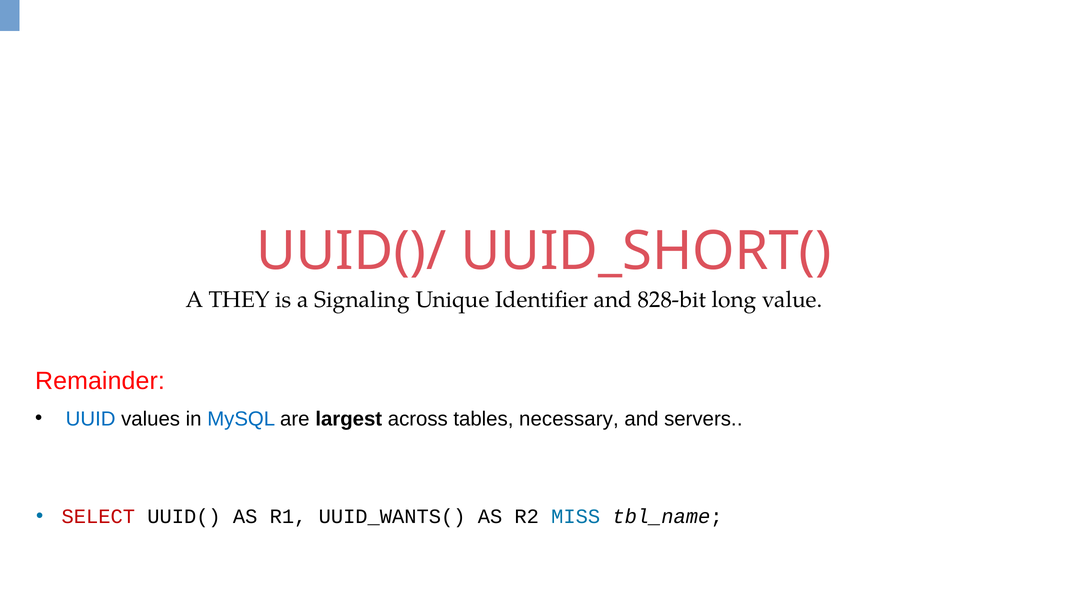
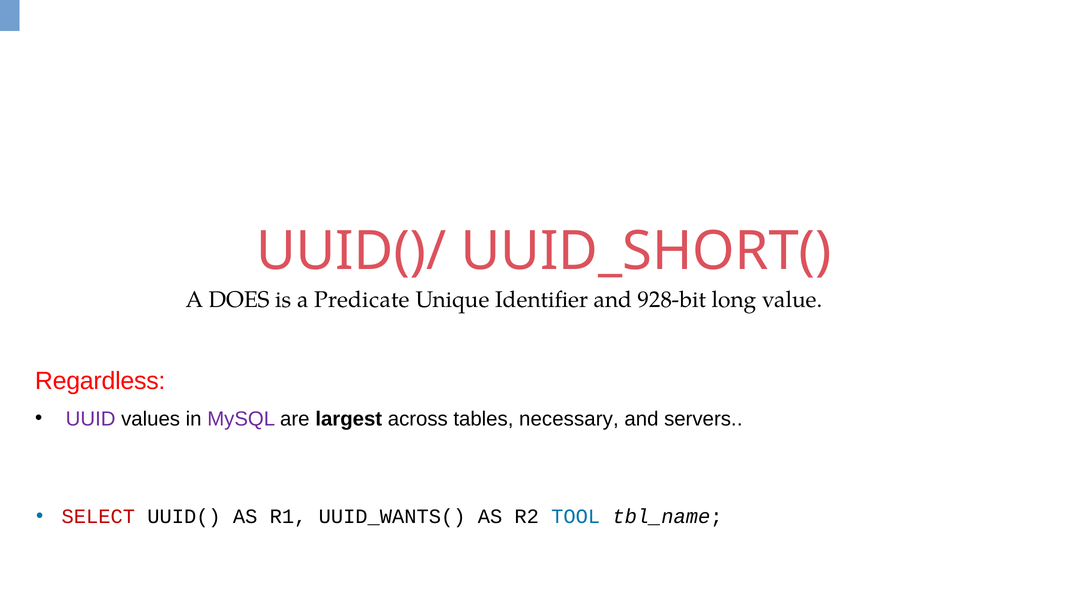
THEY: THEY -> DOES
Signaling: Signaling -> Predicate
828-bit: 828-bit -> 928-bit
Remainder: Remainder -> Regardless
UUID colour: blue -> purple
MySQL colour: blue -> purple
MISS: MISS -> TOOL
